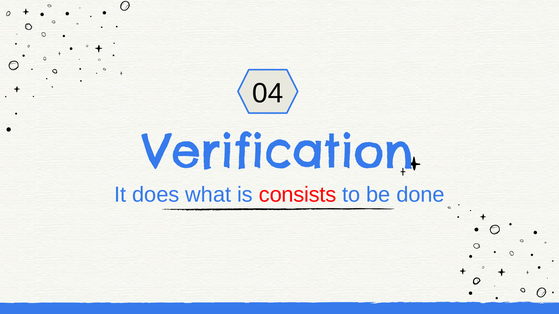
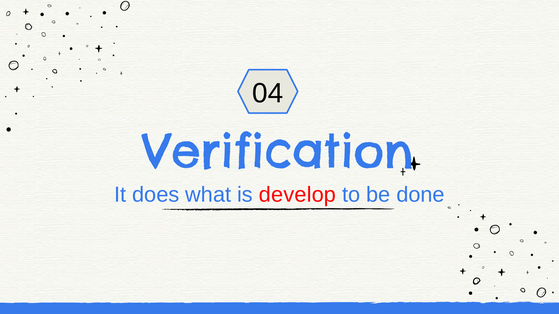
consists: consists -> develop
